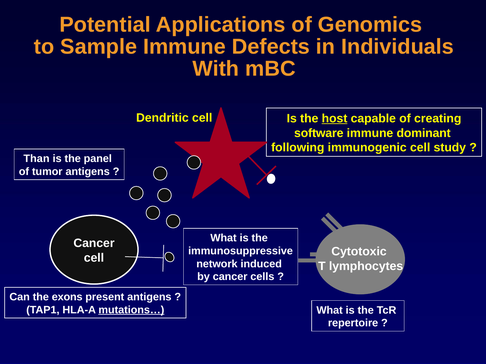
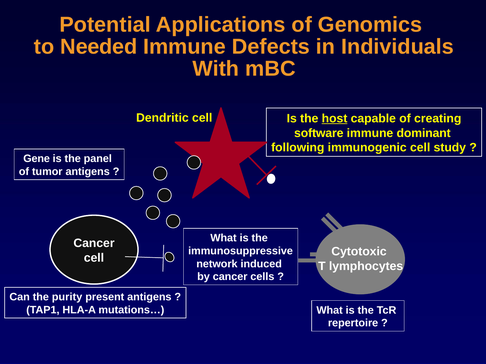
Sample: Sample -> Needed
Than: Than -> Gene
exons: exons -> purity
mutations… underline: present -> none
